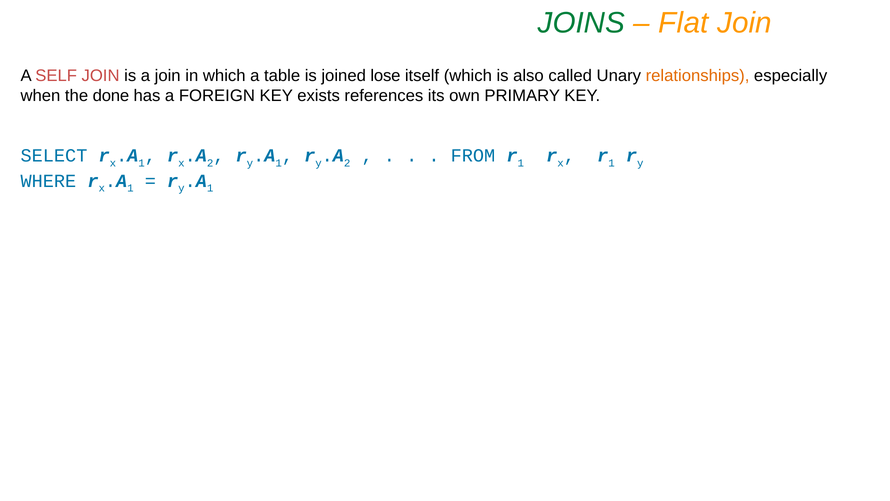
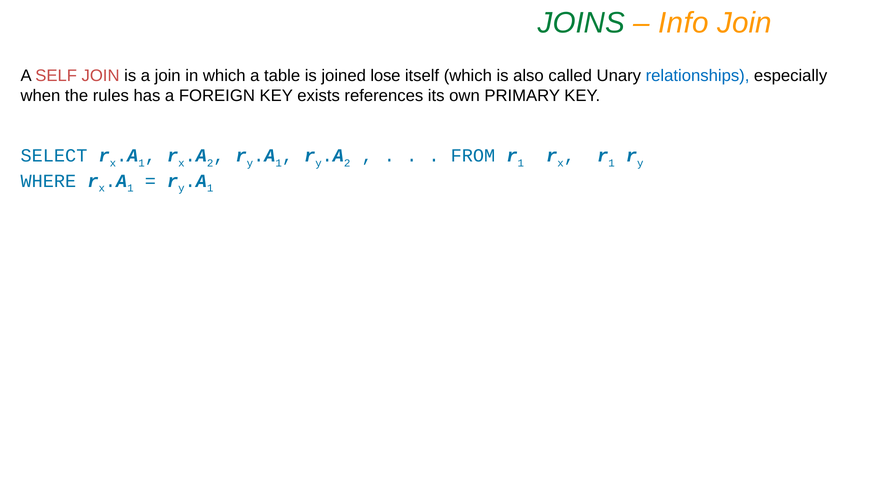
Flat: Flat -> Info
relationships colour: orange -> blue
done: done -> rules
